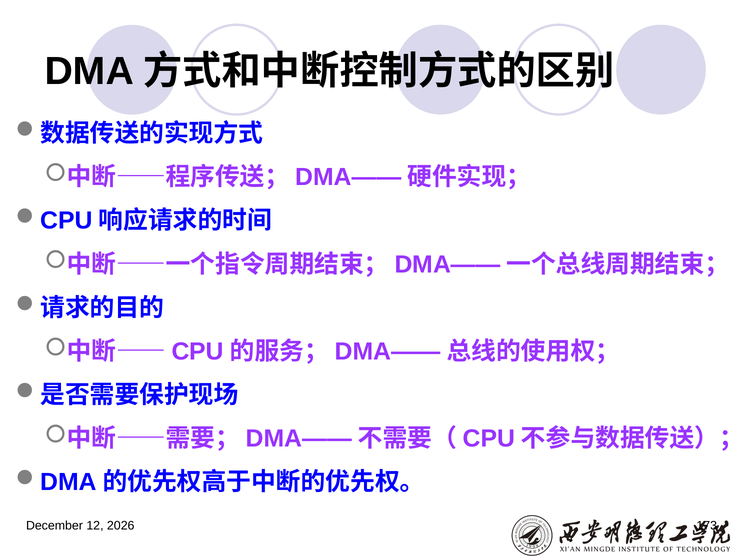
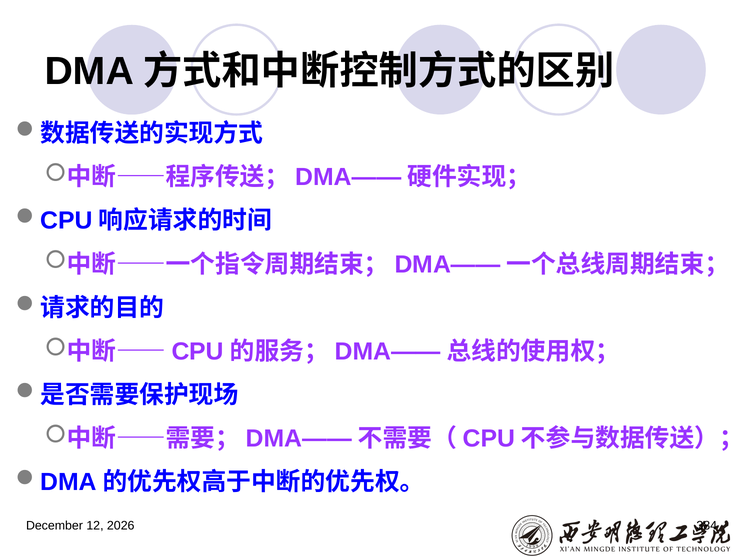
173: 173 -> 384
